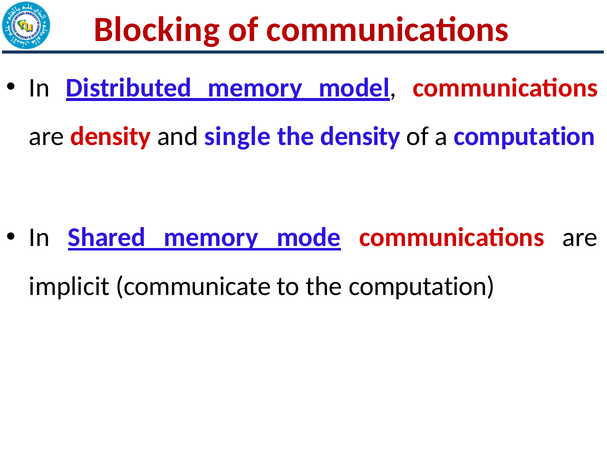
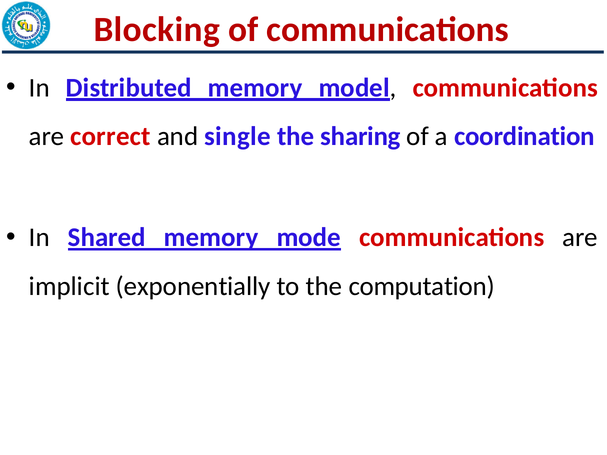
are density: density -> correct
the density: density -> sharing
a computation: computation -> coordination
communicate: communicate -> exponentially
